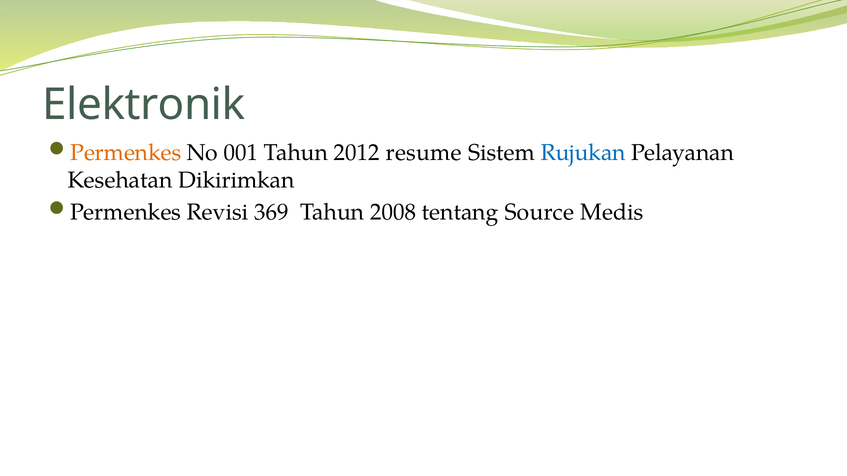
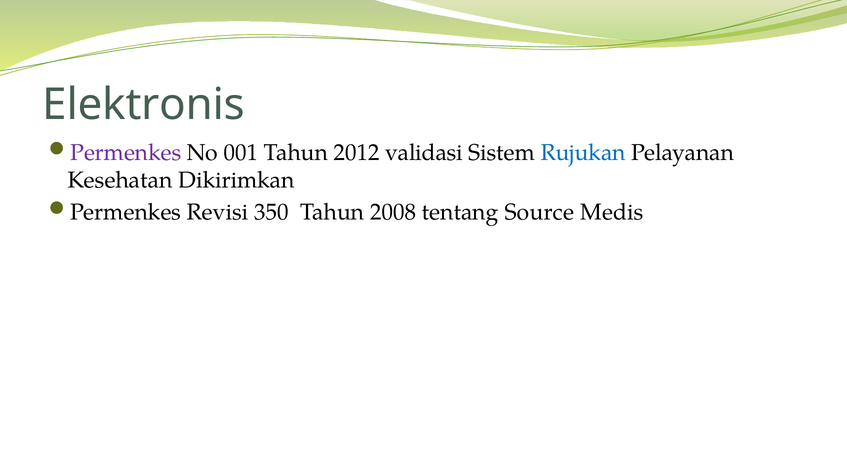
Elektronik: Elektronik -> Elektronis
Permenkes at (126, 153) colour: orange -> purple
resume: resume -> validasi
369: 369 -> 350
